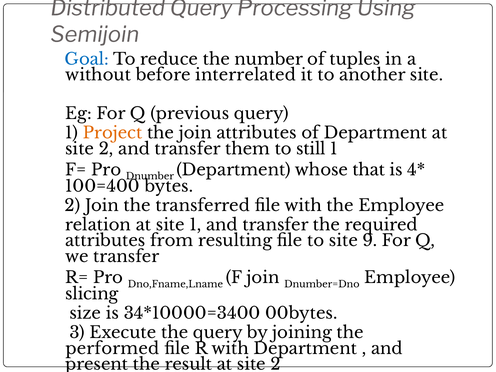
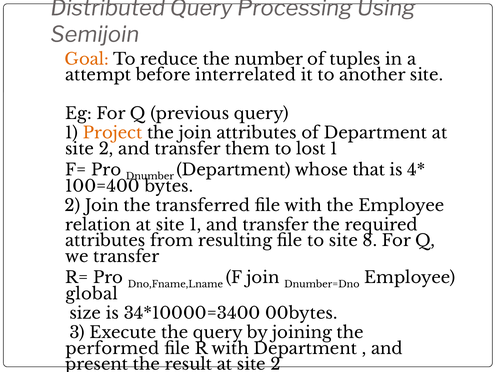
Goal colour: blue -> orange
without: without -> attempt
still: still -> lost
9: 9 -> 8
slicing: slicing -> global
